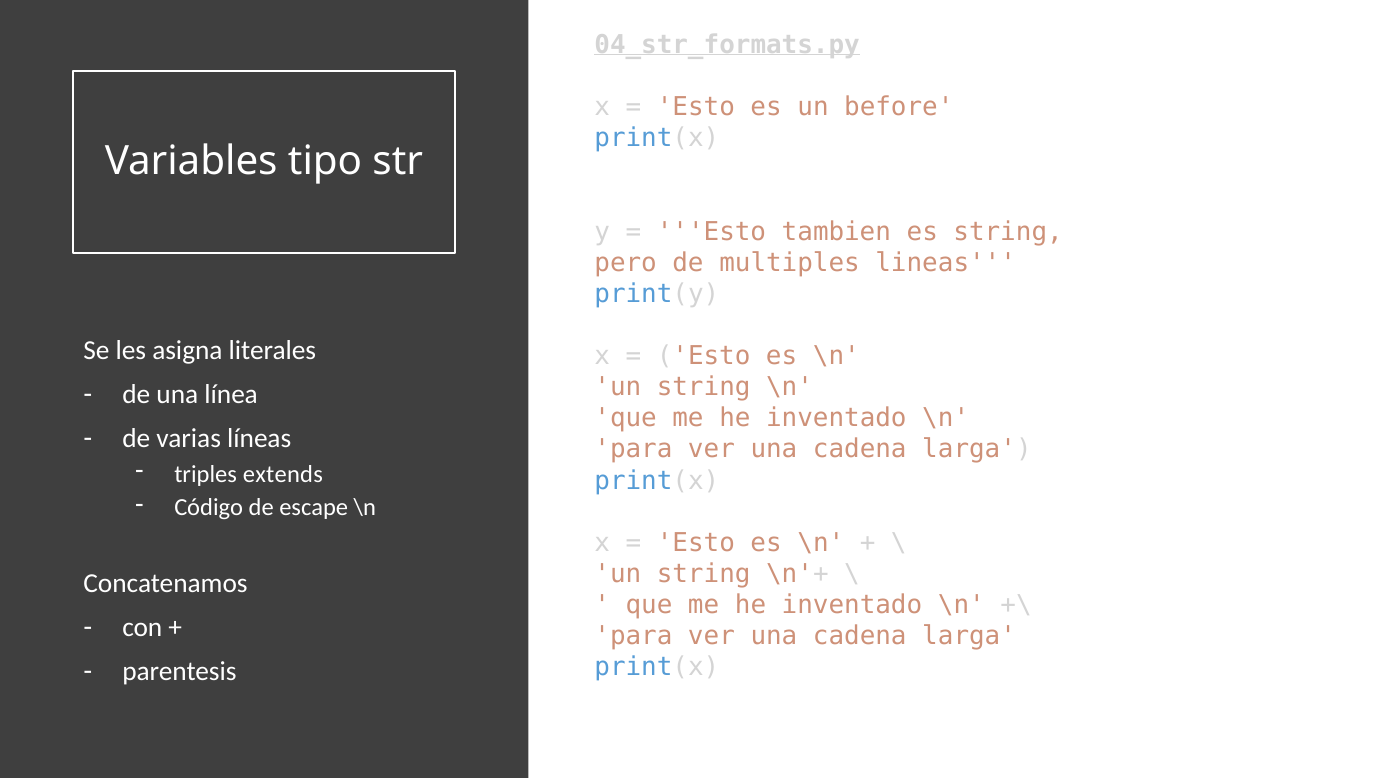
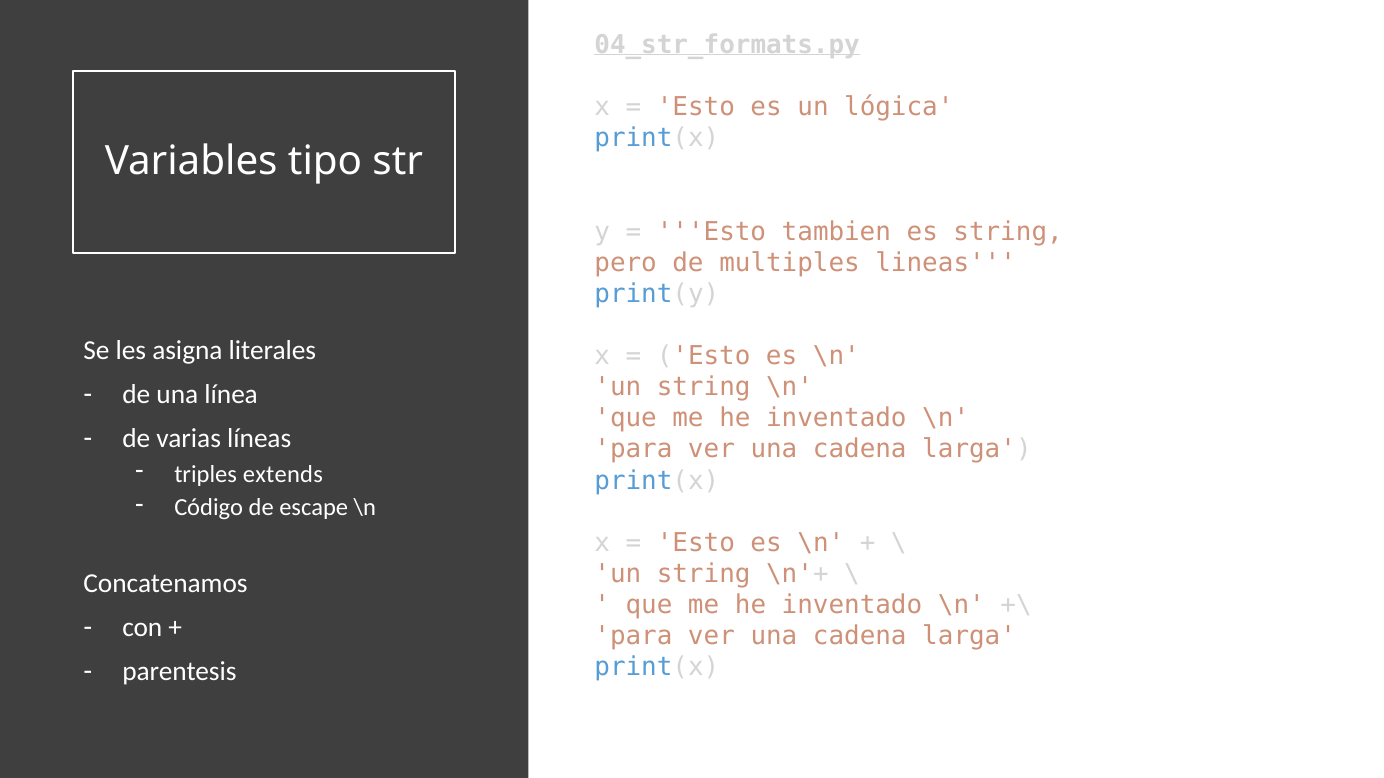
before: before -> lógica
